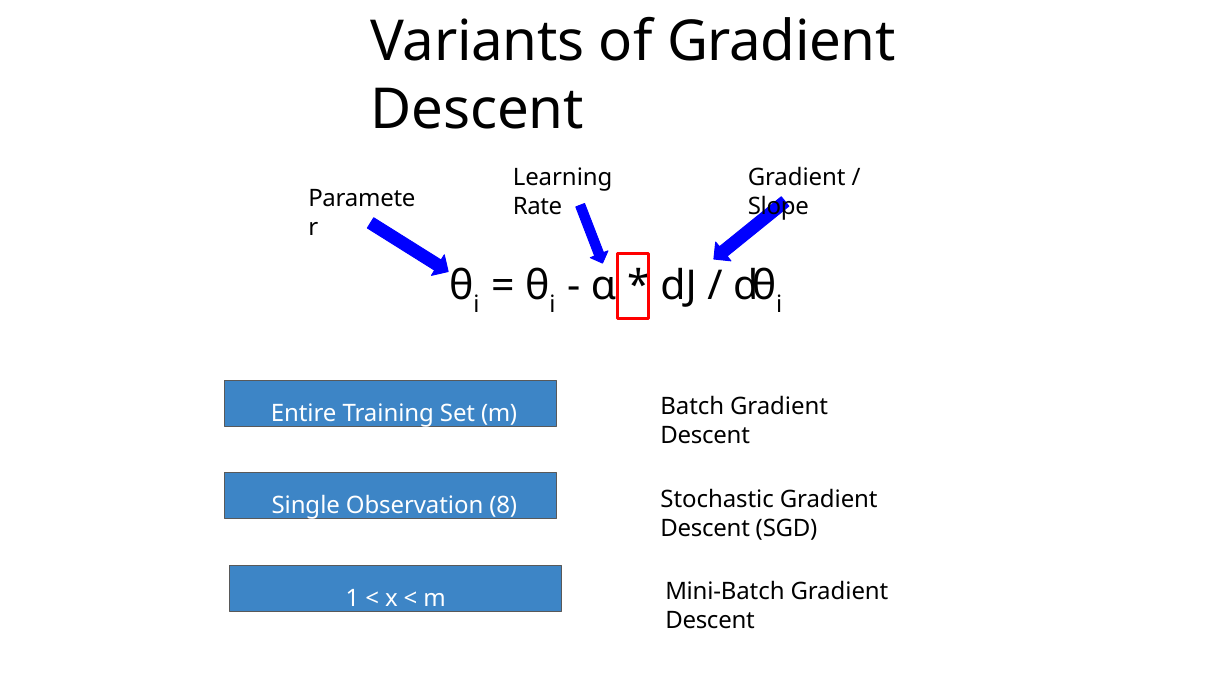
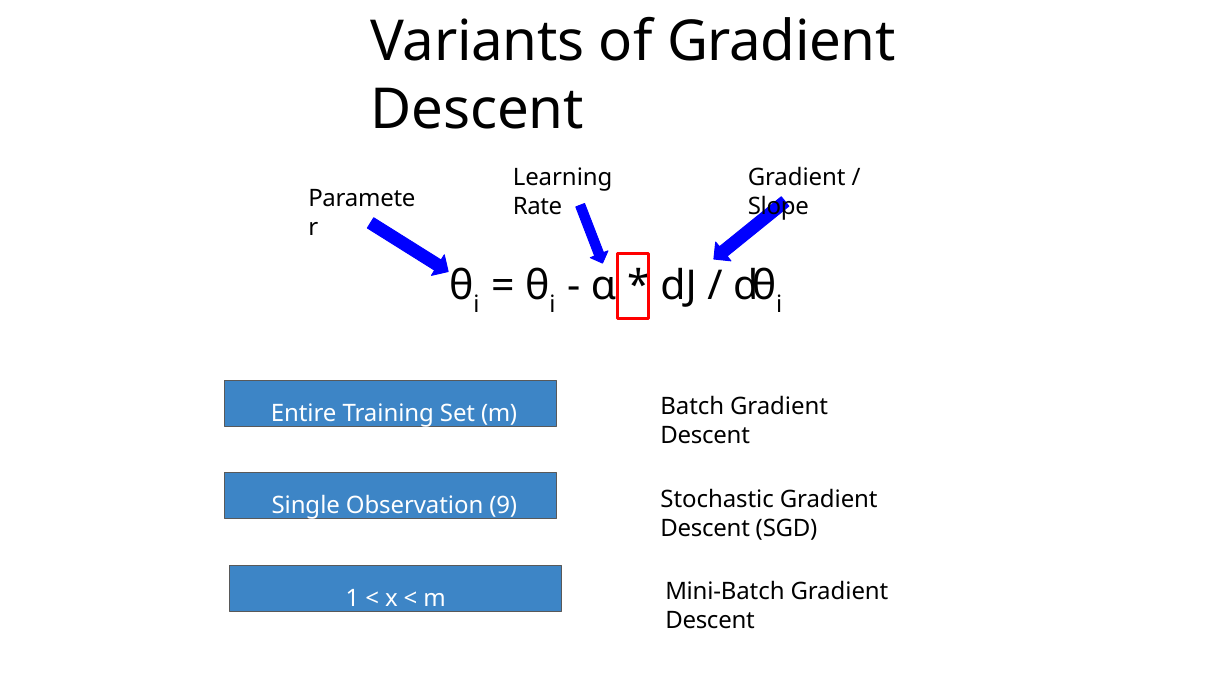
8: 8 -> 9
